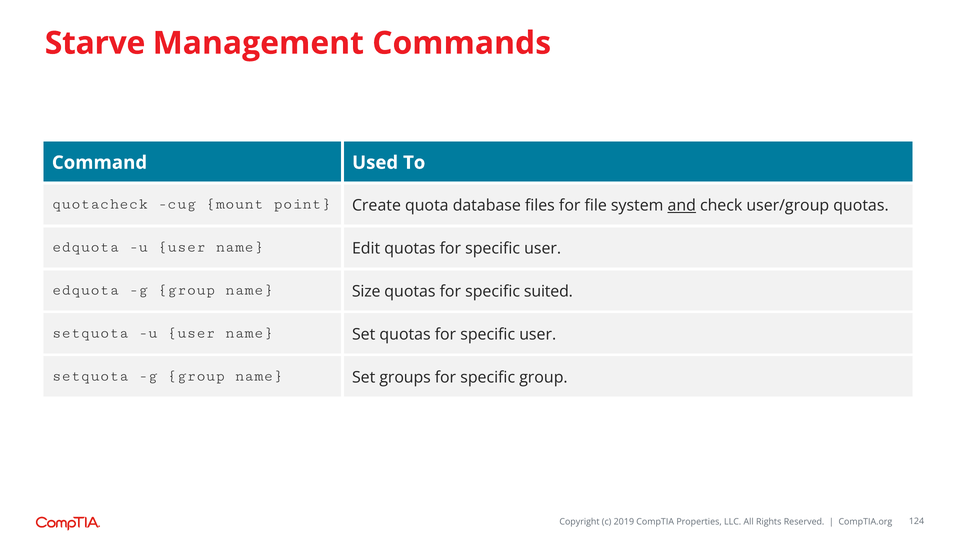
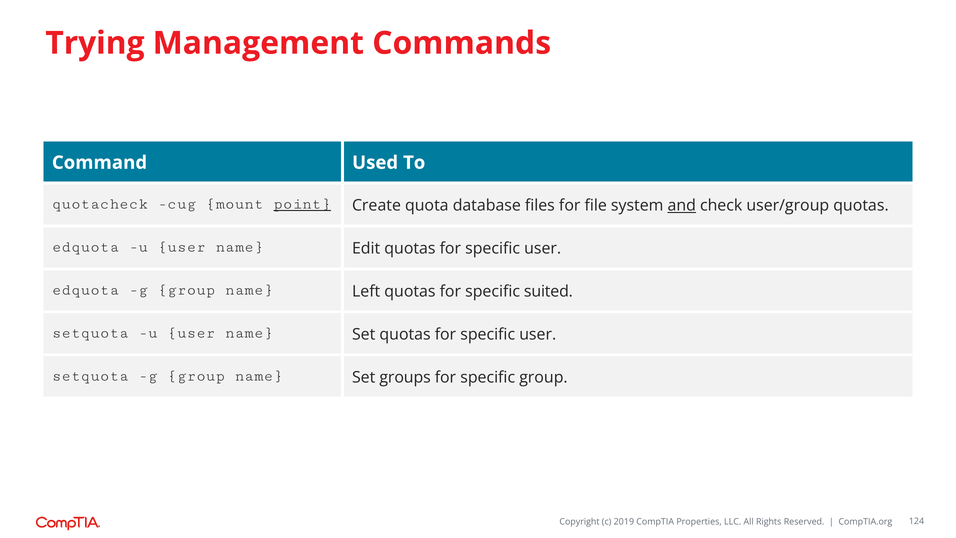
Starve: Starve -> Trying
point underline: none -> present
Size: Size -> Left
